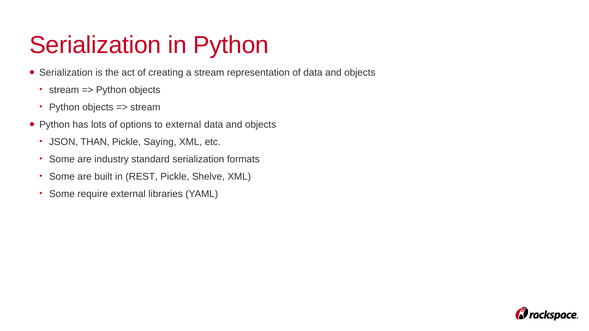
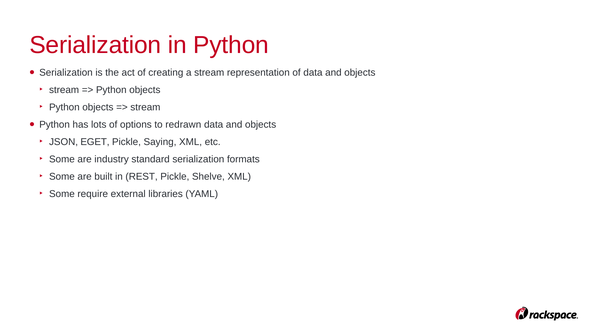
to external: external -> redrawn
THAN: THAN -> EGET
